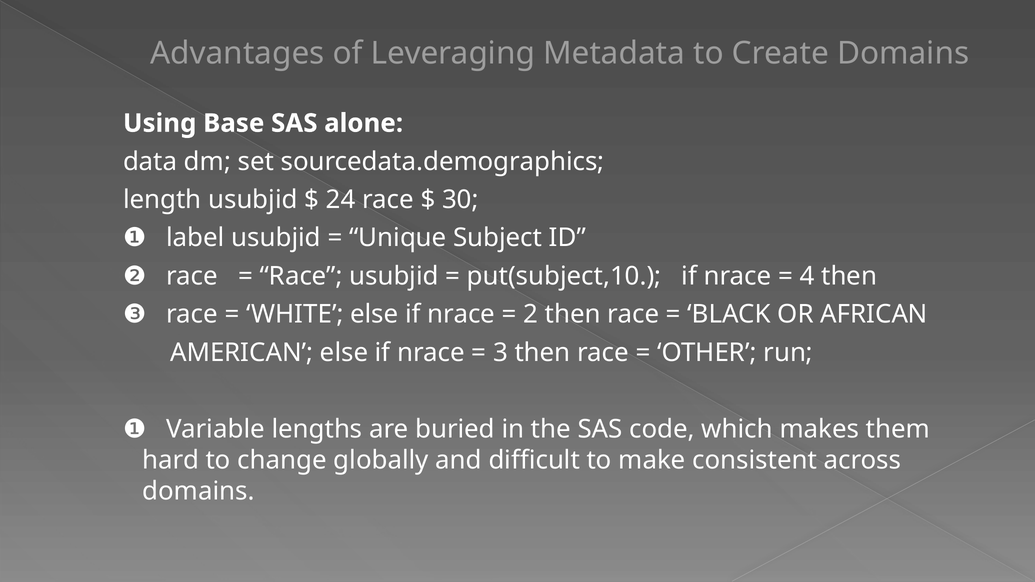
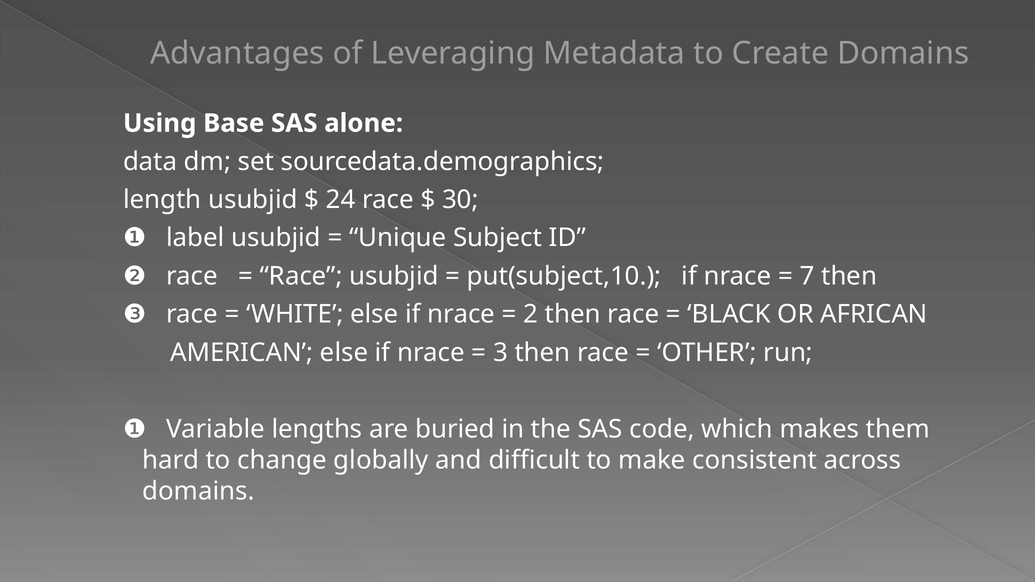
4: 4 -> 7
